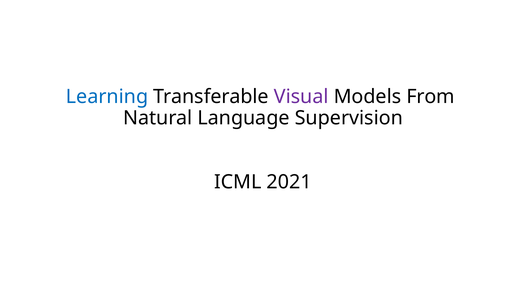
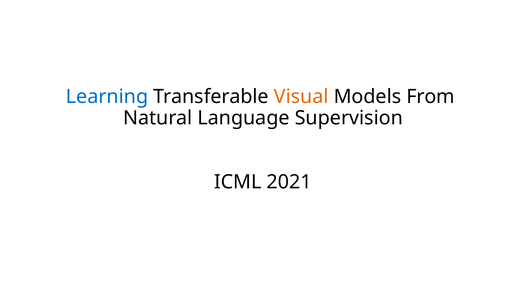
Visual colour: purple -> orange
